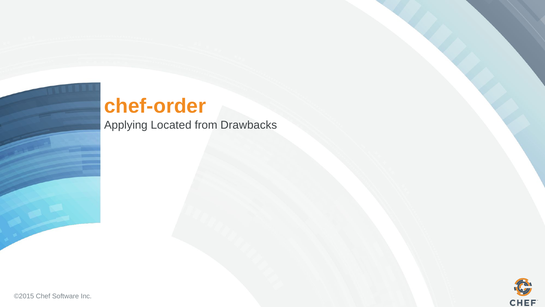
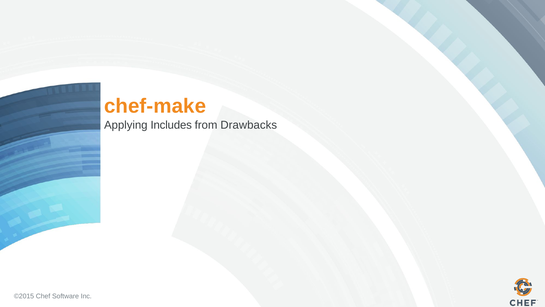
chef-order: chef-order -> chef-make
Located: Located -> Includes
